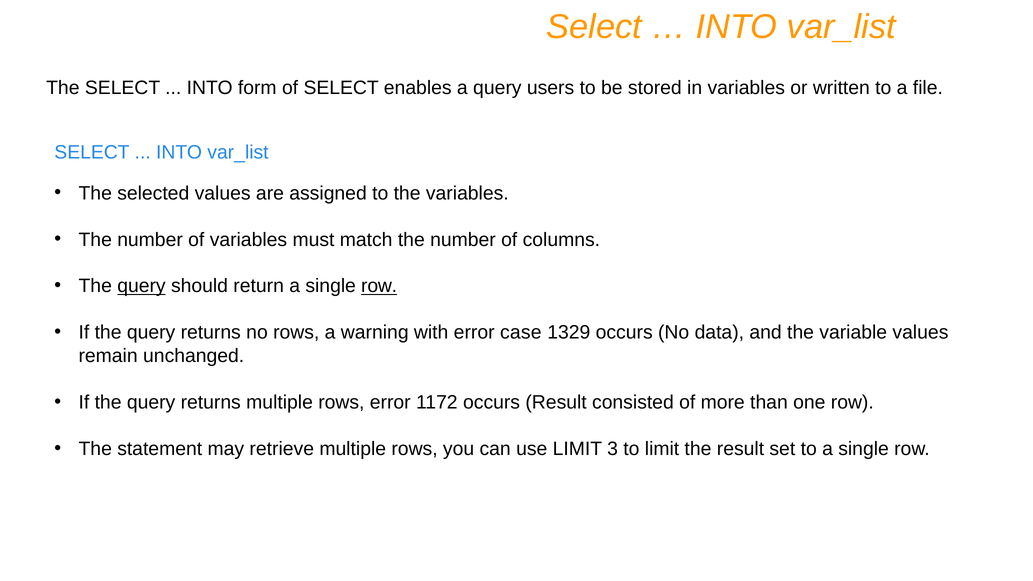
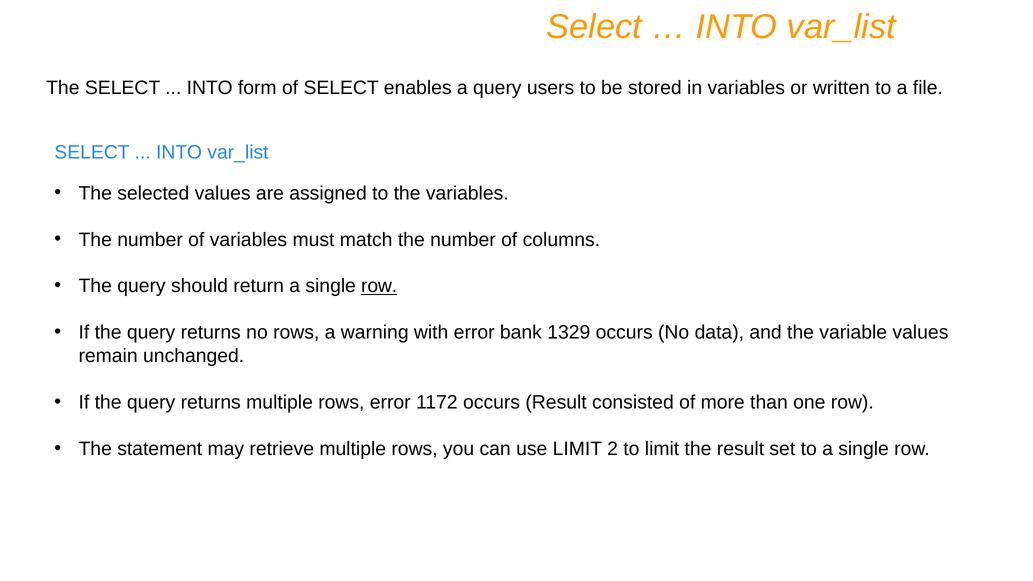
query at (141, 286) underline: present -> none
case: case -> bank
3: 3 -> 2
